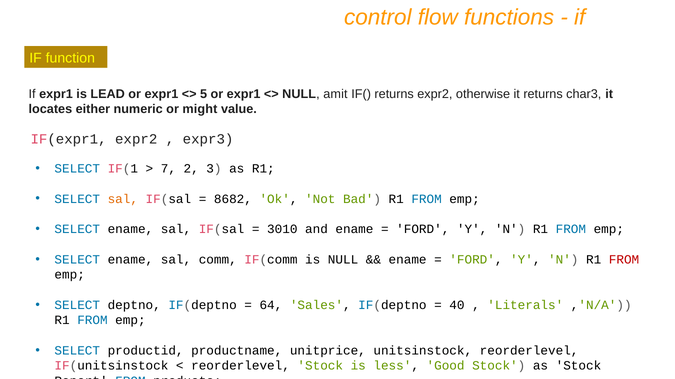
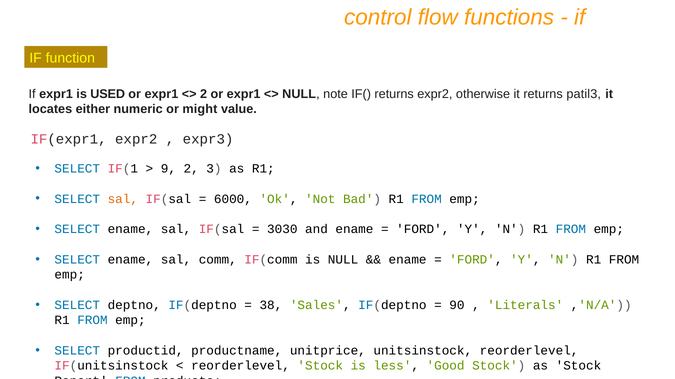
LEAD: LEAD -> USED
5 at (204, 94): 5 -> 2
amit: amit -> note
char3: char3 -> patil3
7: 7 -> 9
8682: 8682 -> 6000
3010: 3010 -> 3030
FROM at (624, 260) colour: red -> black
64: 64 -> 38
40: 40 -> 90
